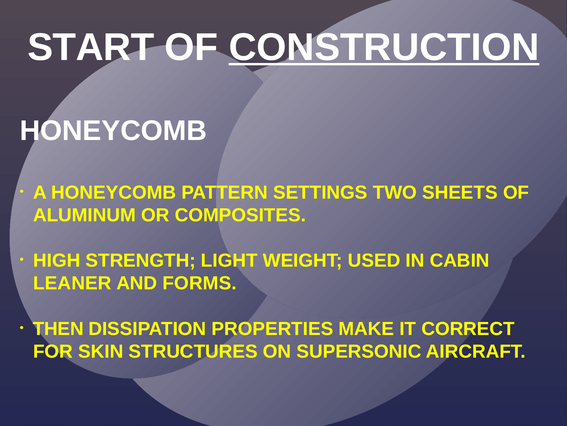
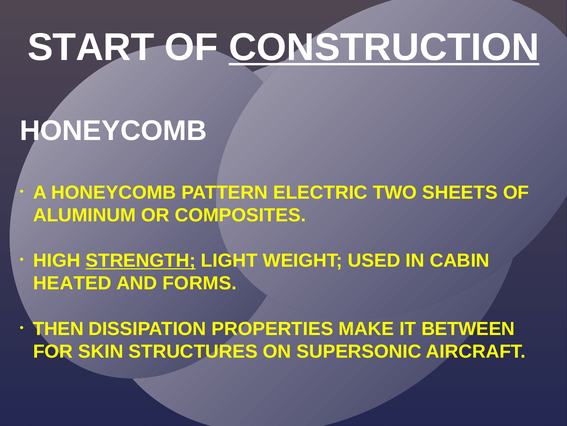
SETTINGS: SETTINGS -> ELECTRIC
STRENGTH underline: none -> present
LEANER: LEANER -> HEATED
CORRECT: CORRECT -> BETWEEN
